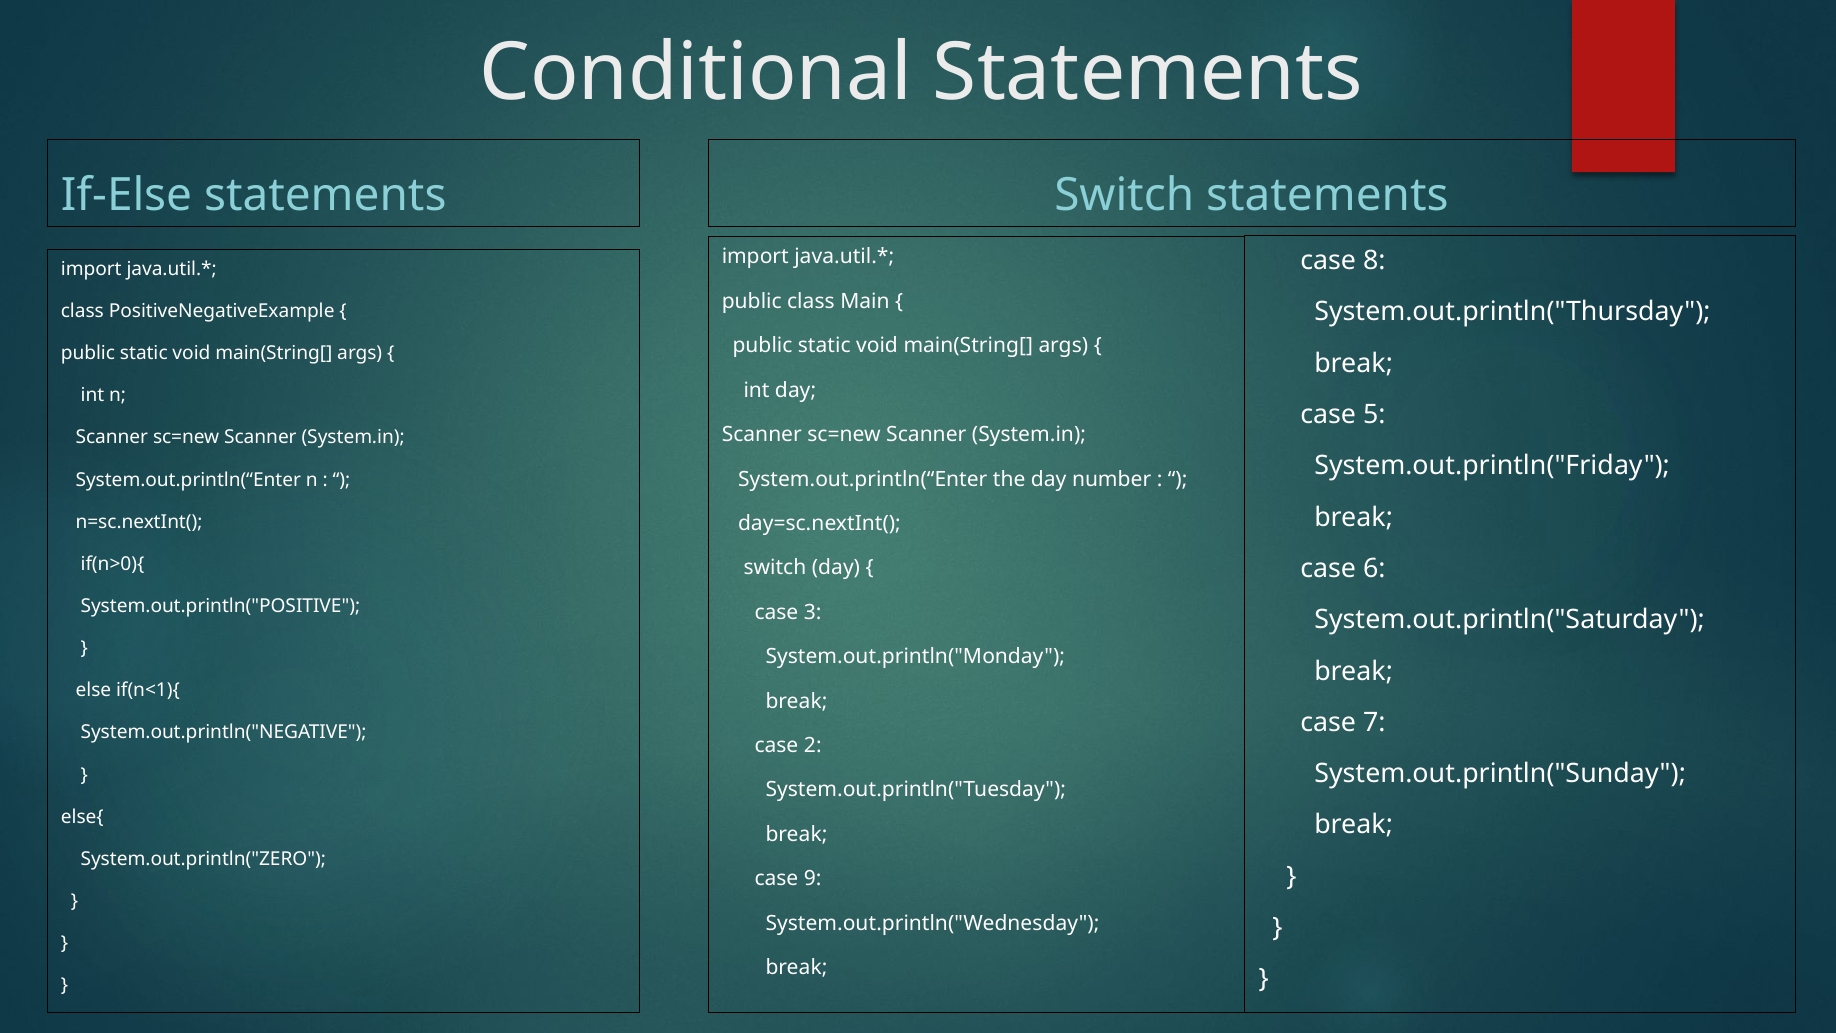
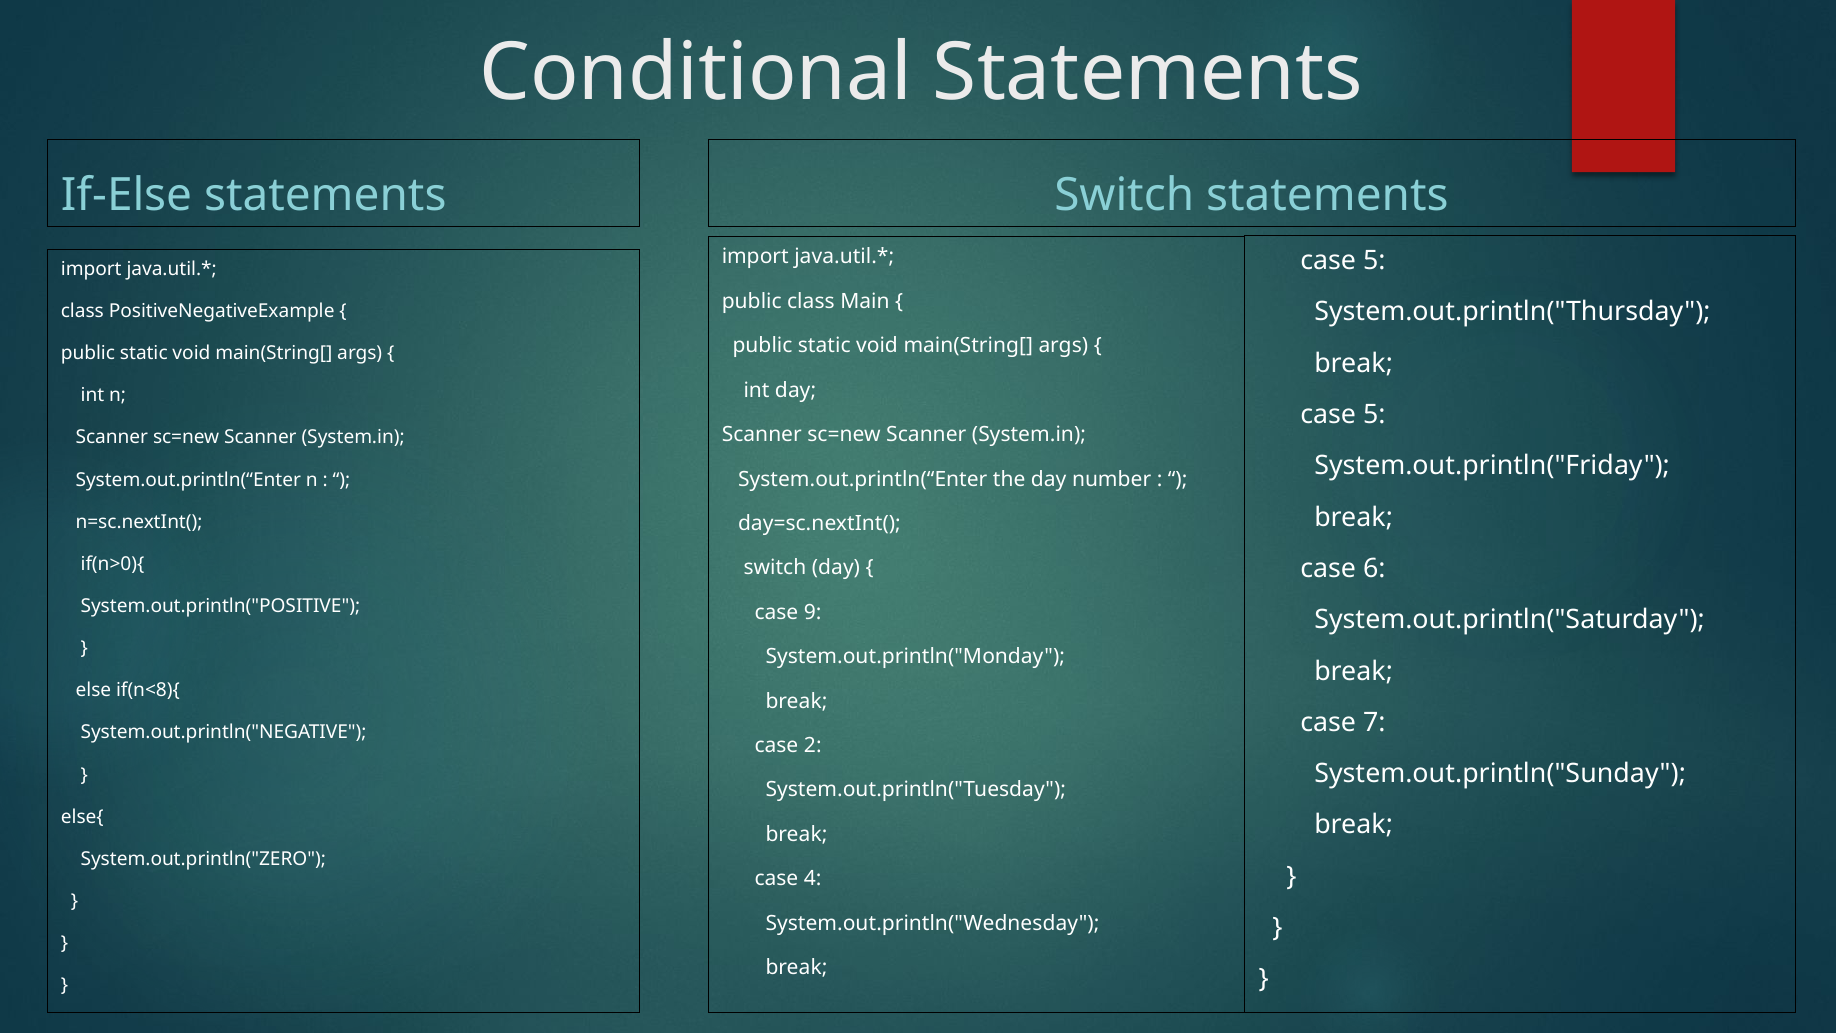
8 at (1374, 261): 8 -> 5
3: 3 -> 9
if(n<1){: if(n<1){ -> if(n<8){
9: 9 -> 4
